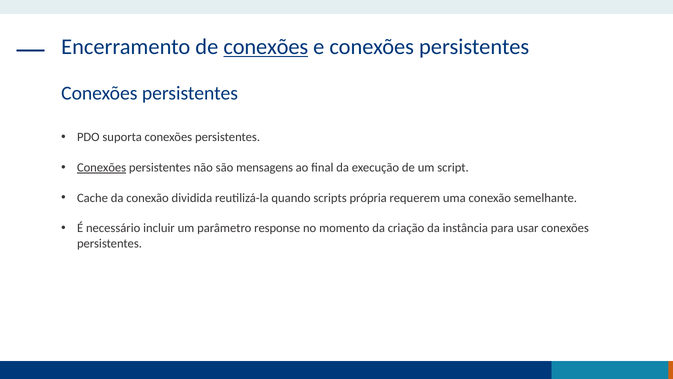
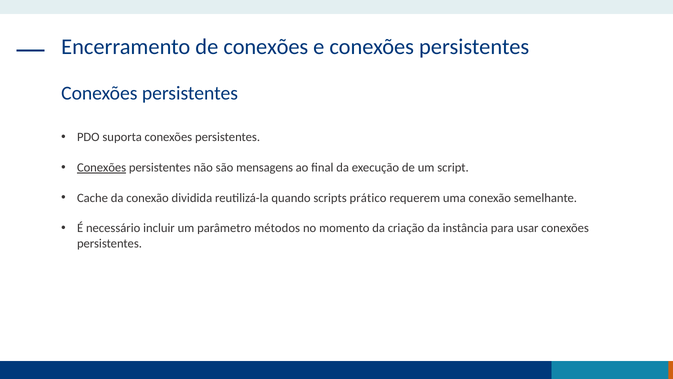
conexões at (266, 47) underline: present -> none
própria: própria -> prático
response: response -> métodos
